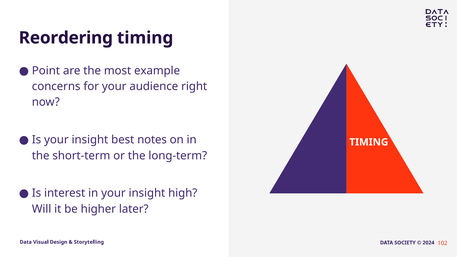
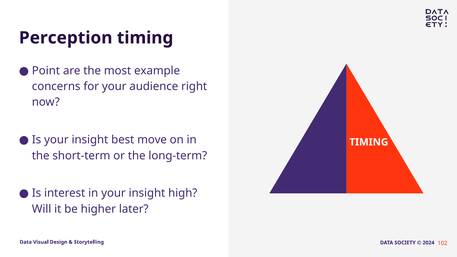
Reordering: Reordering -> Perception
notes: notes -> move
